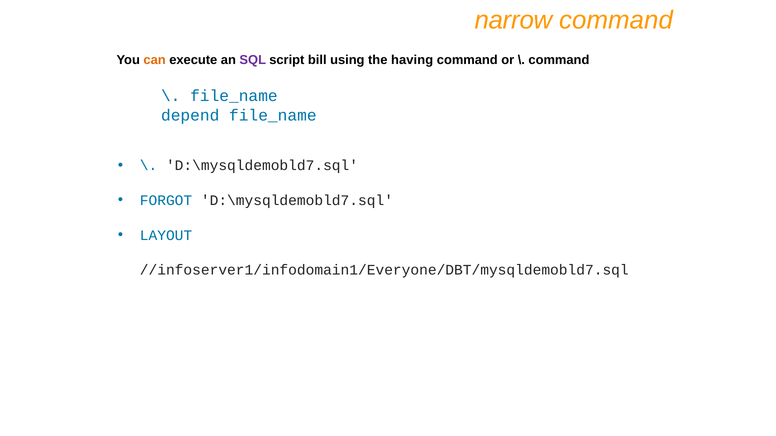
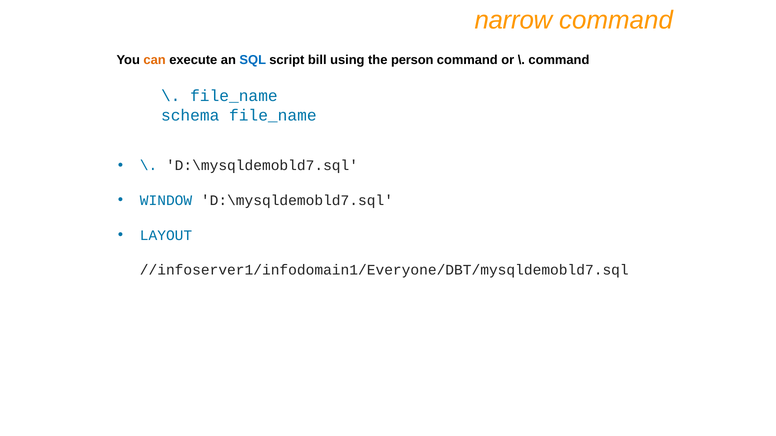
SQL colour: purple -> blue
having: having -> person
depend: depend -> schema
FORGOT: FORGOT -> WINDOW
